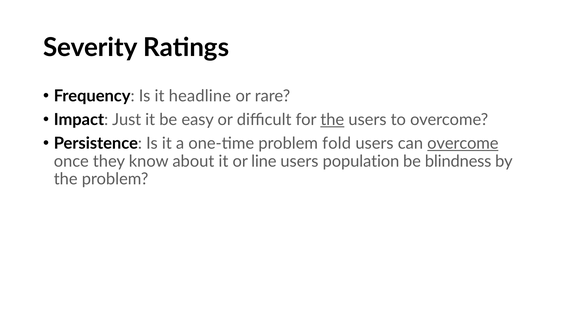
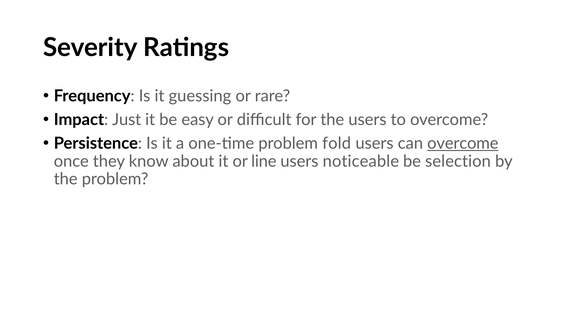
headline: headline -> guessing
the at (332, 119) underline: present -> none
population: population -> noticeable
blindness: blindness -> selection
